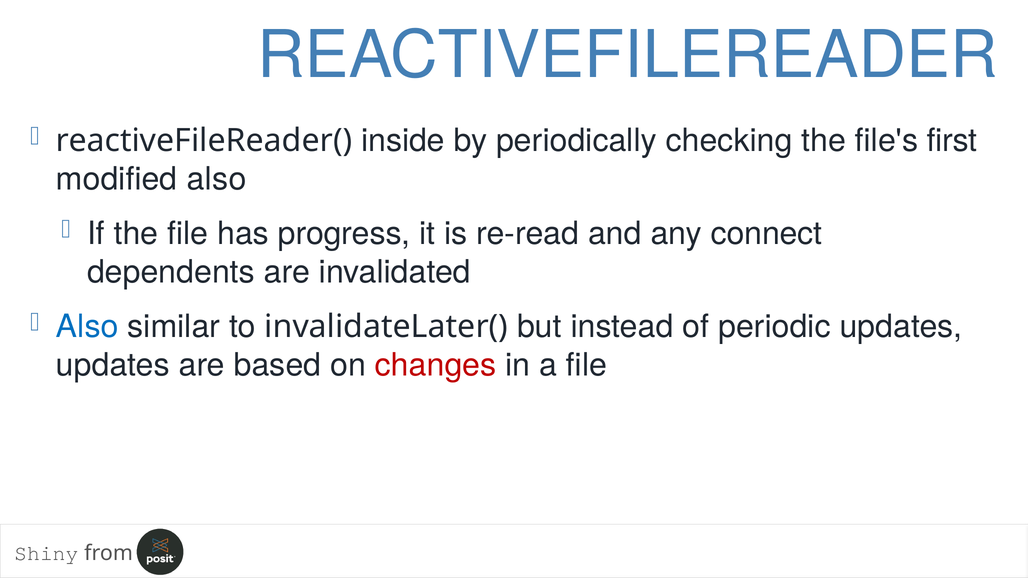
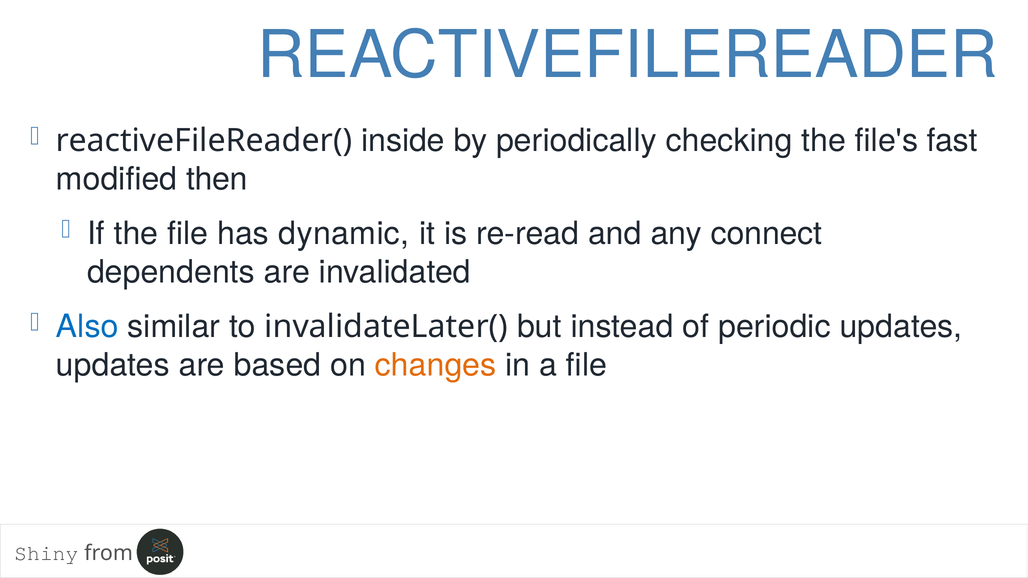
first: first -> fast
modified also: also -> then
progress: progress -> dynamic
changes colour: red -> orange
